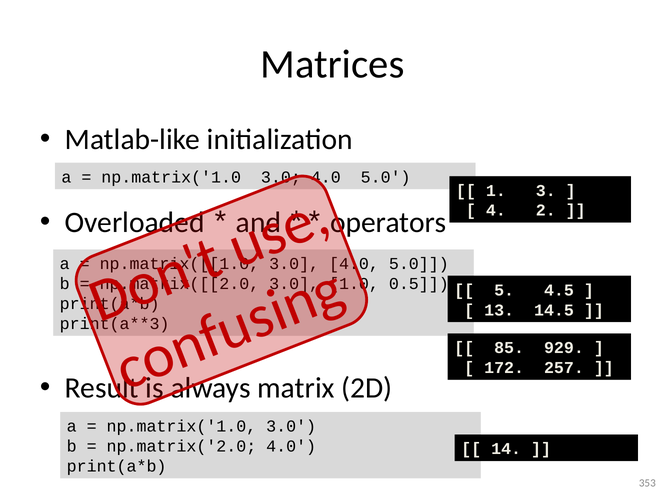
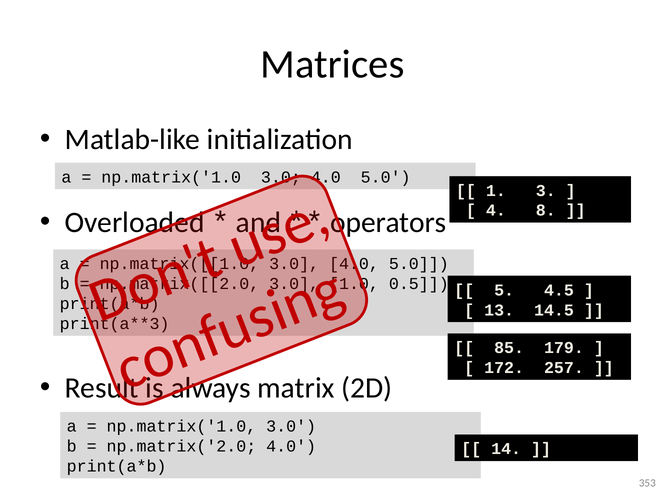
2: 2 -> 8
929: 929 -> 179
